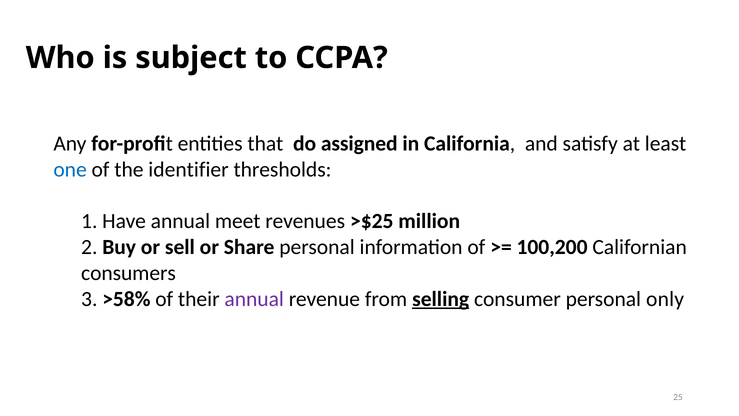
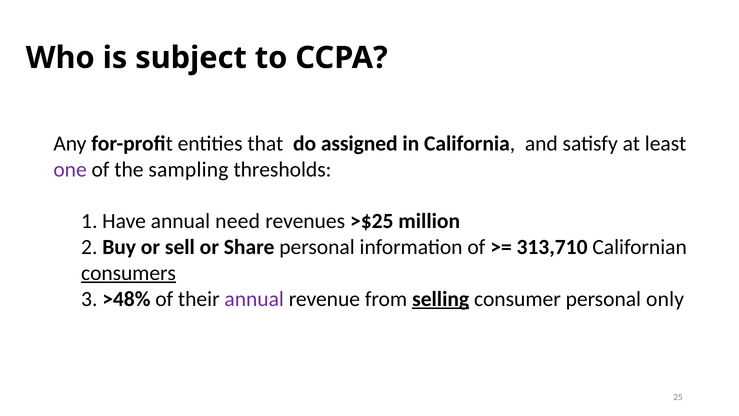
one colour: blue -> purple
identifier: identifier -> sampling
meet: meet -> need
100,200: 100,200 -> 313,710
consumers underline: none -> present
>58%: >58% -> >48%
